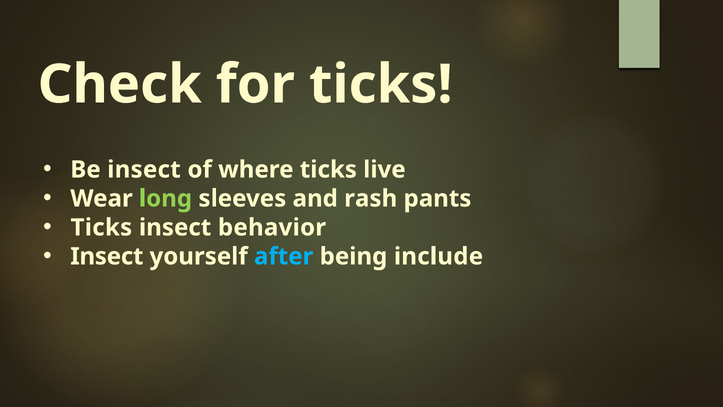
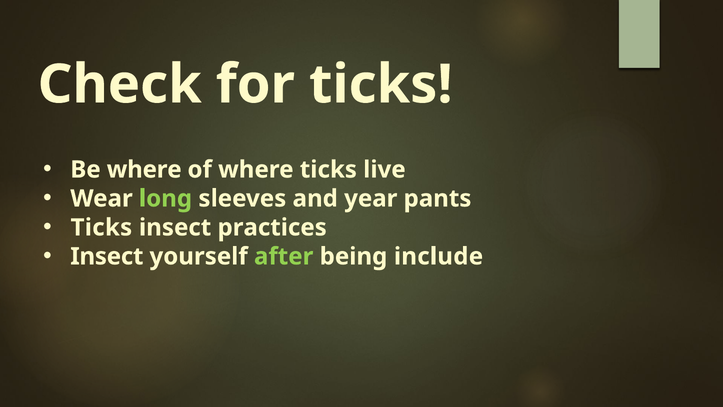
Be insect: insect -> where
rash: rash -> year
behavior: behavior -> practices
after colour: light blue -> light green
